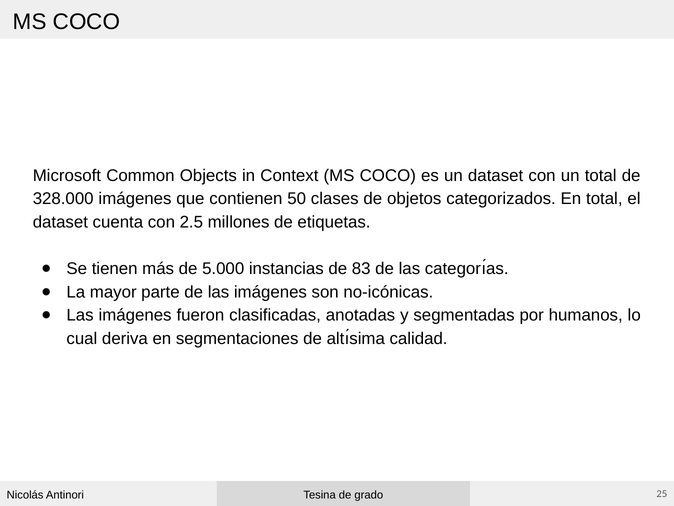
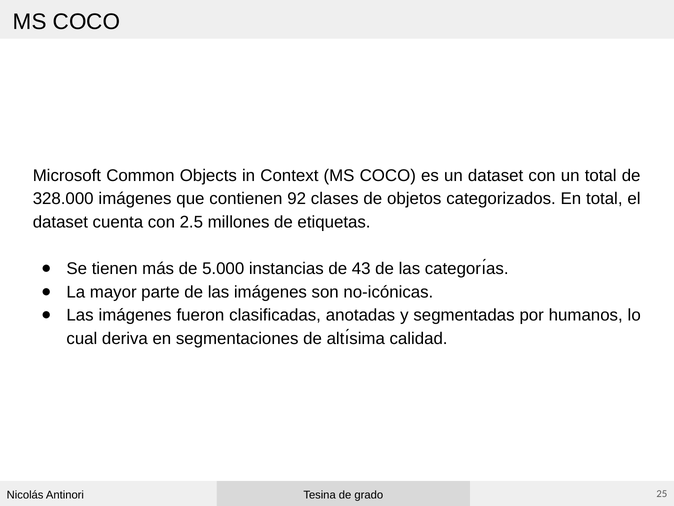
50: 50 -> 92
83: 83 -> 43
